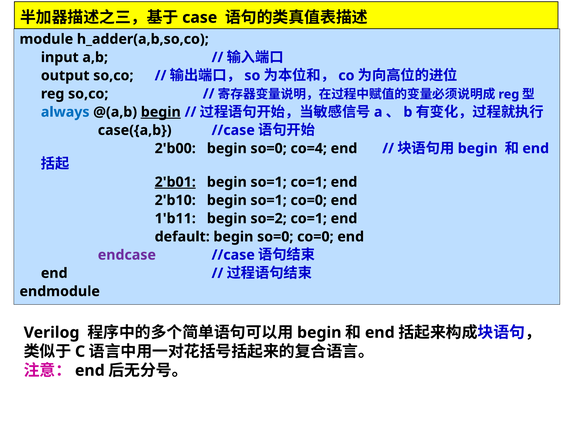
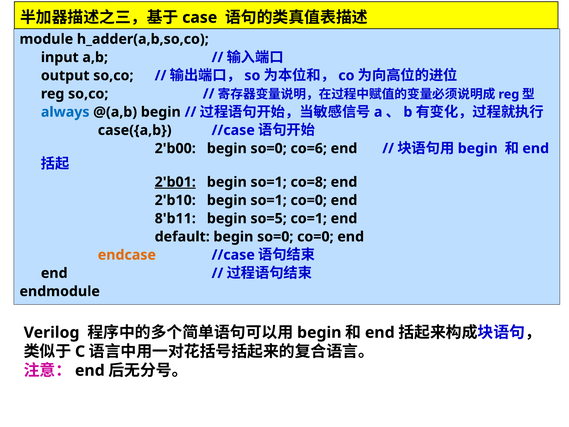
begin at (161, 112) underline: present -> none
co=4: co=4 -> co=6
so=1 co=1: co=1 -> co=8
1'b11: 1'b11 -> 8'b11
so=2: so=2 -> so=5
endcase colour: purple -> orange
